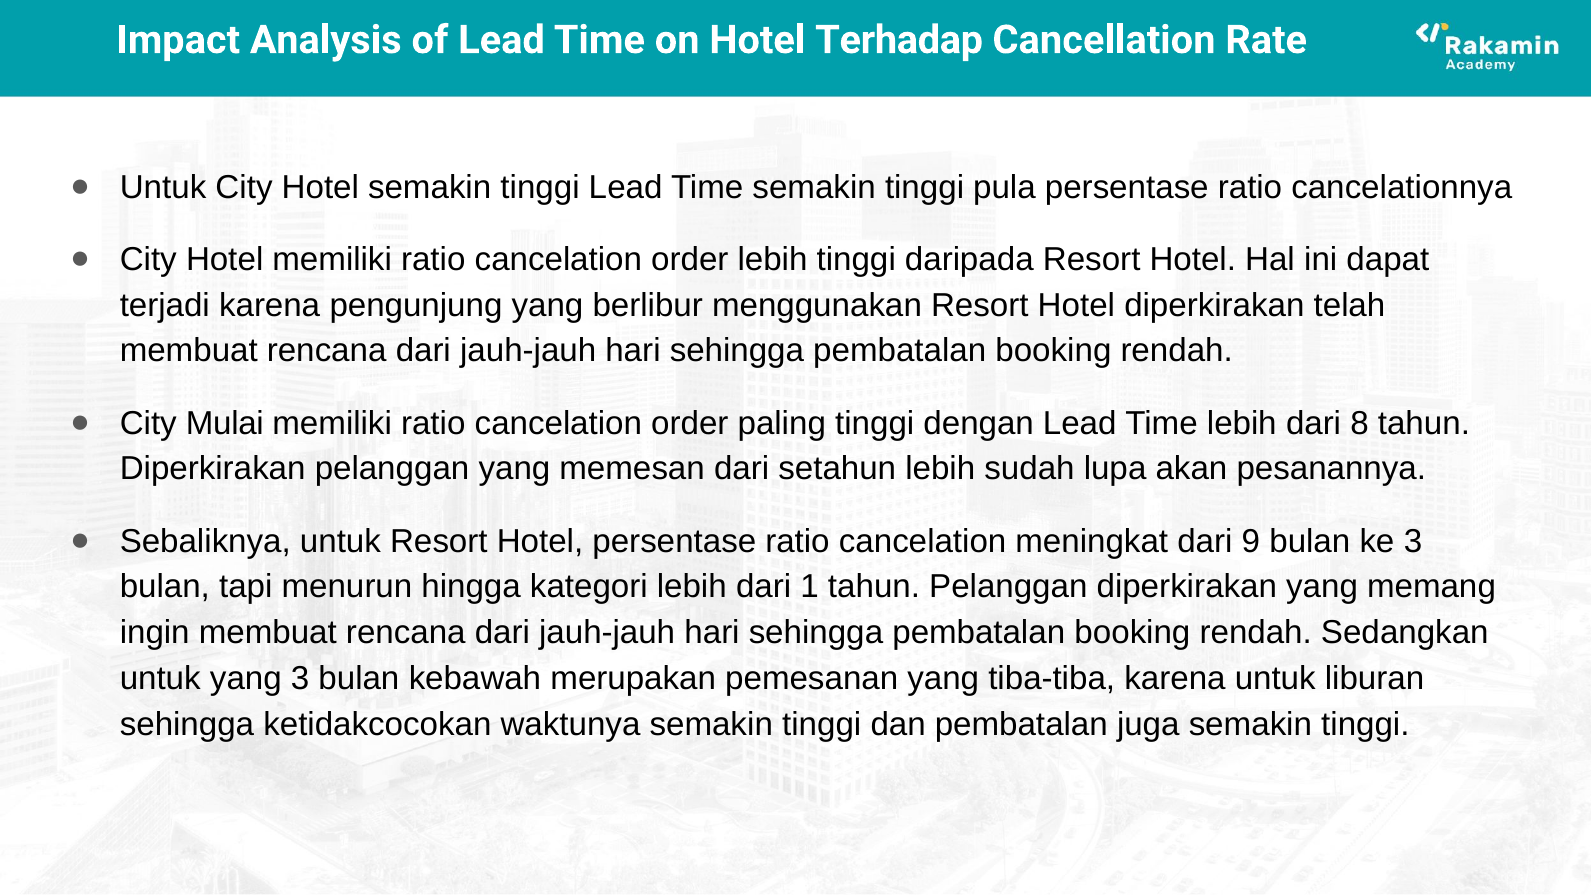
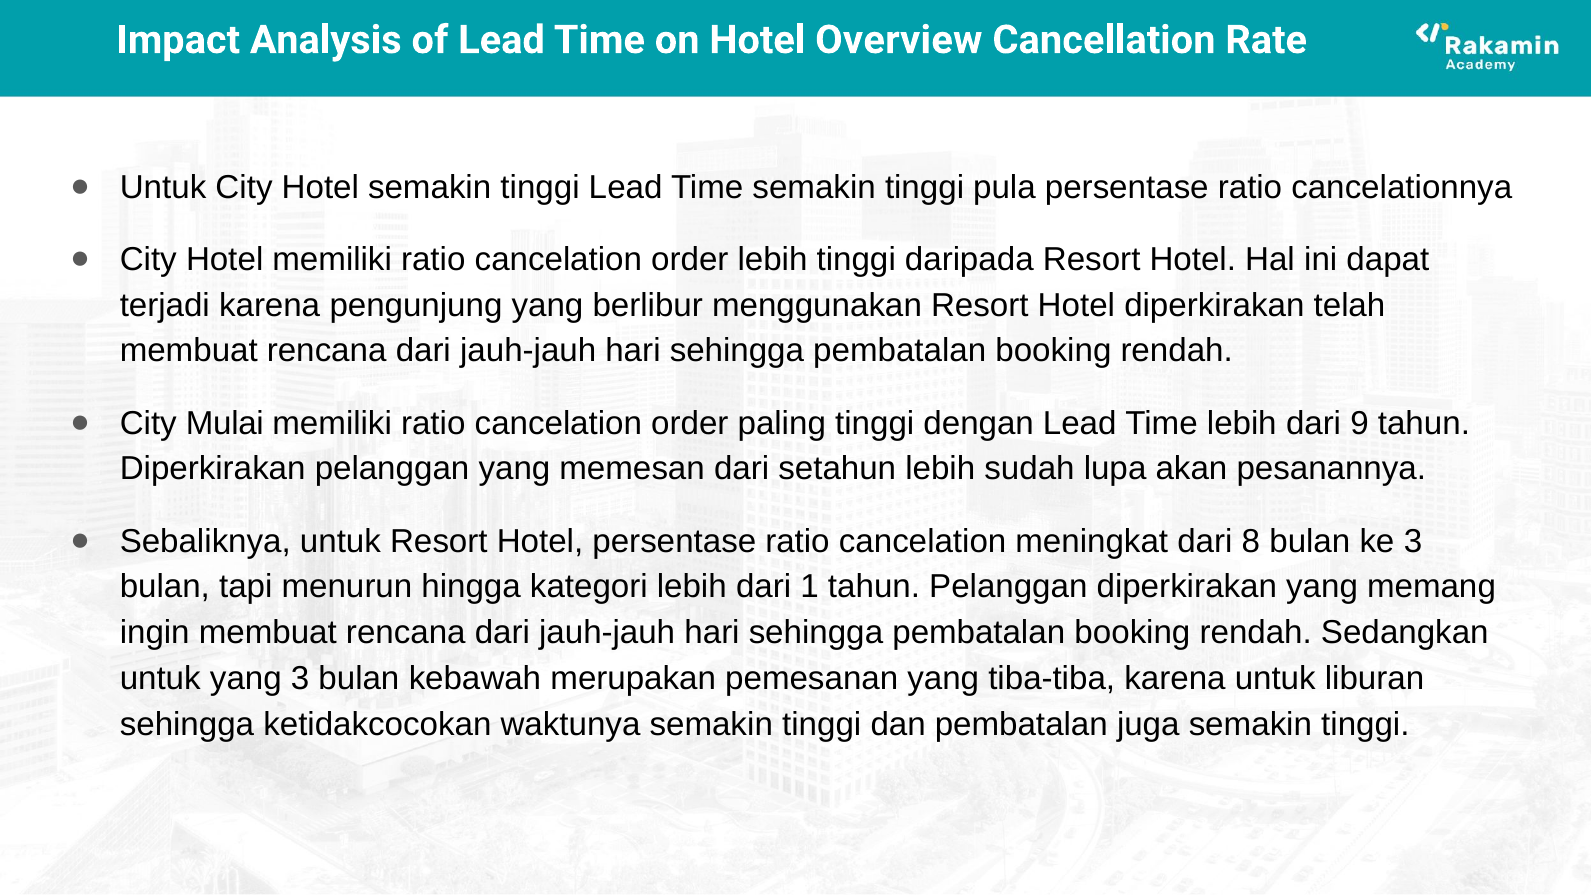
Terhadap: Terhadap -> Overview
8: 8 -> 9
9: 9 -> 8
